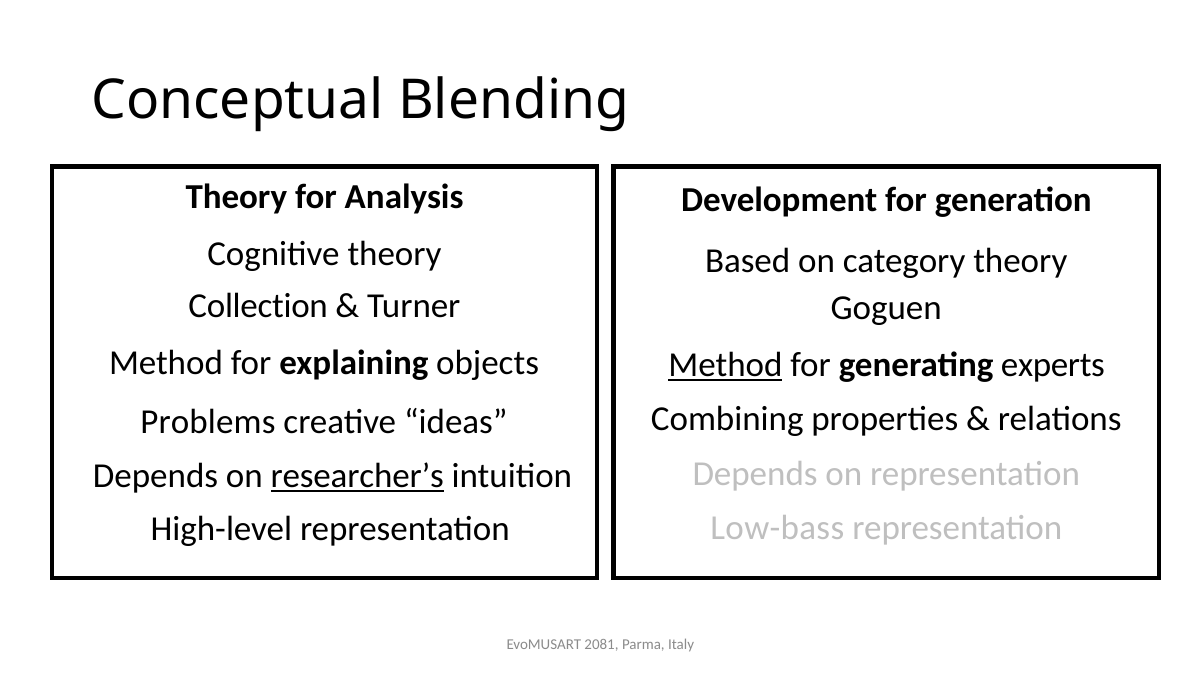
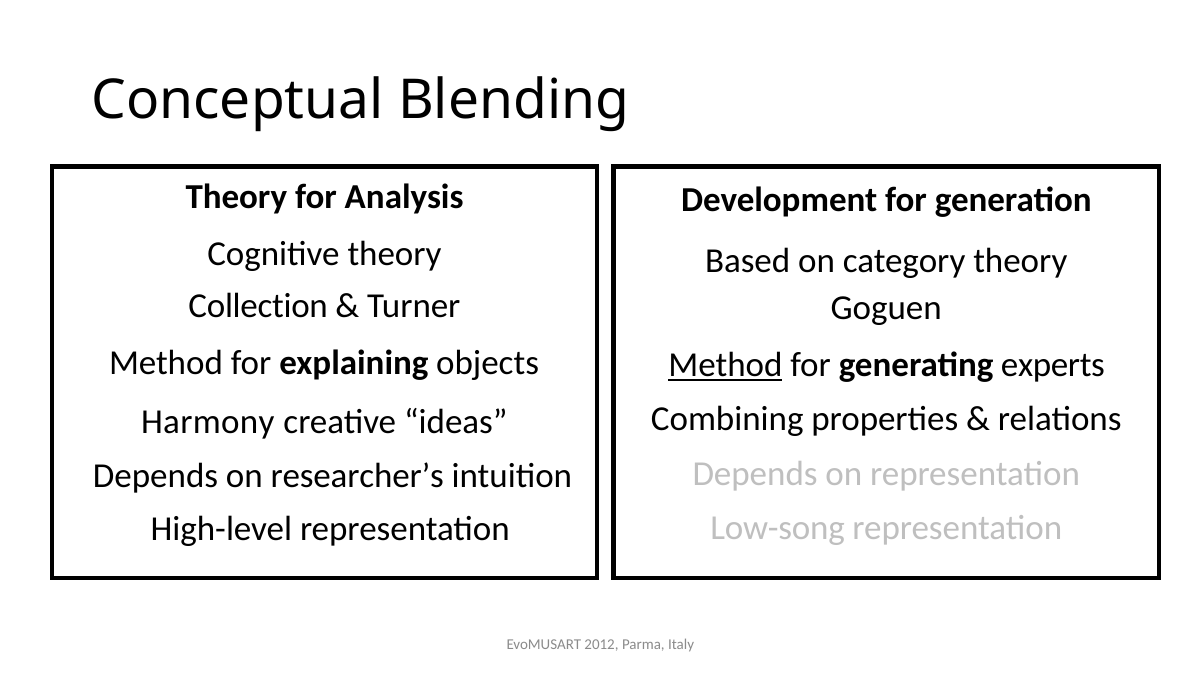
Problems: Problems -> Harmony
researcher’s underline: present -> none
Low-bass: Low-bass -> Low-song
2081: 2081 -> 2012
